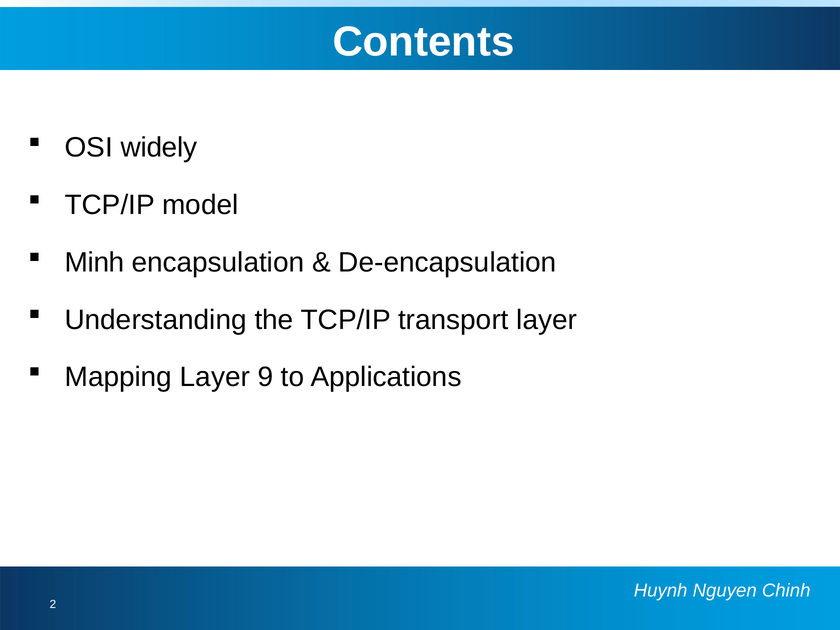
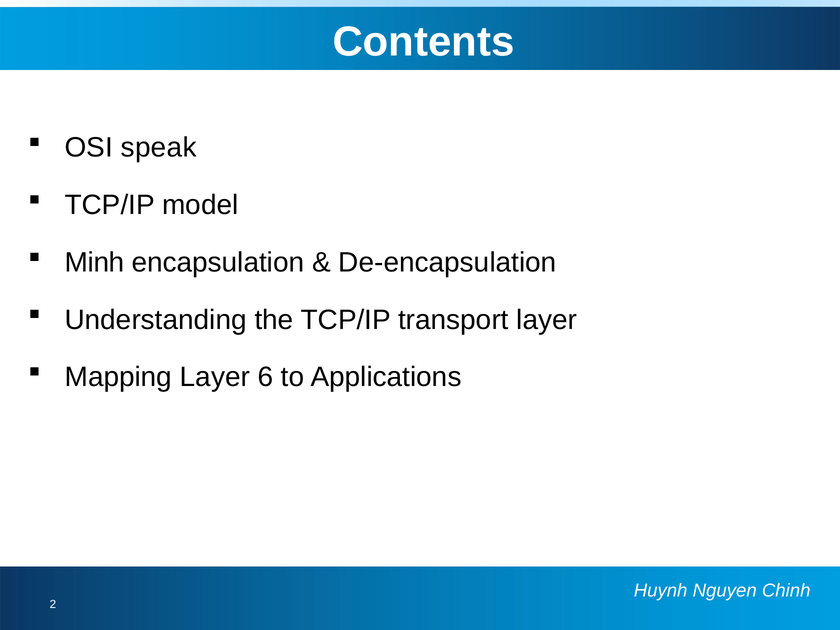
widely: widely -> speak
9: 9 -> 6
